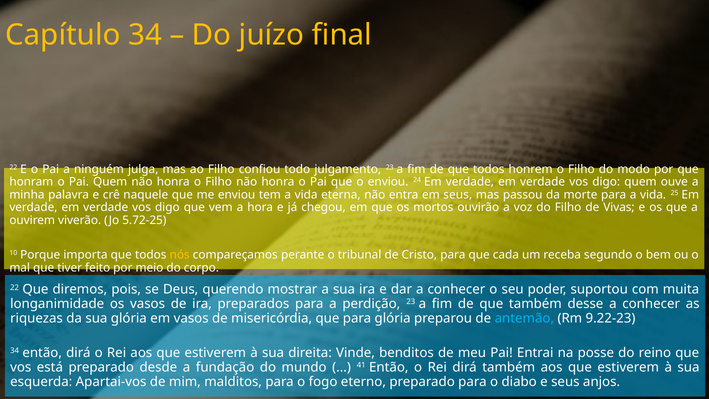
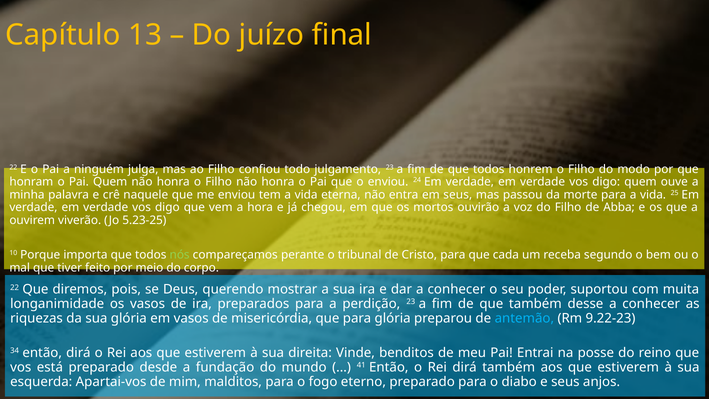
Capítulo 34: 34 -> 13
Vivas: Vivas -> Abba
5.72-25: 5.72-25 -> 5.23-25
nós colour: yellow -> light green
